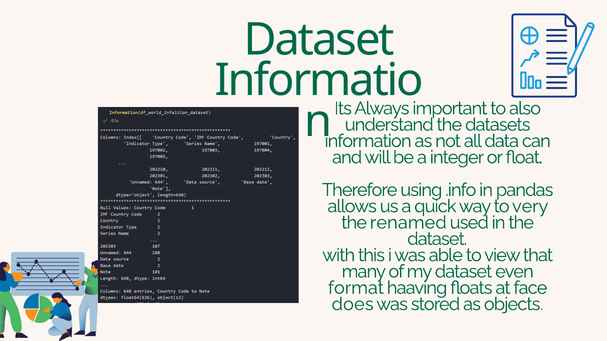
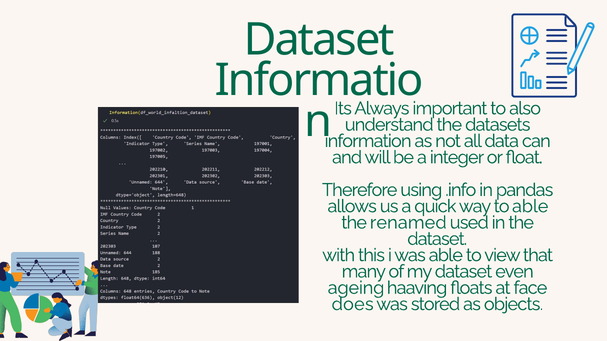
to very: very -> able
format: format -> ageing
